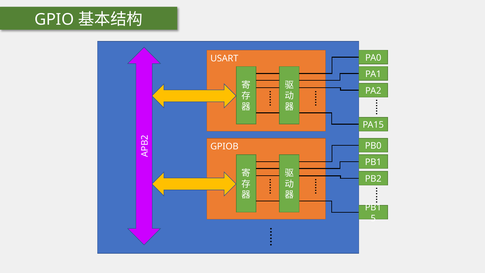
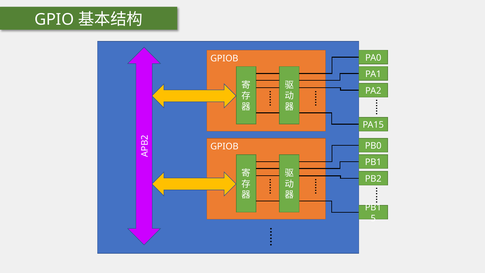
USART at (224, 59): USART -> GPIOB
